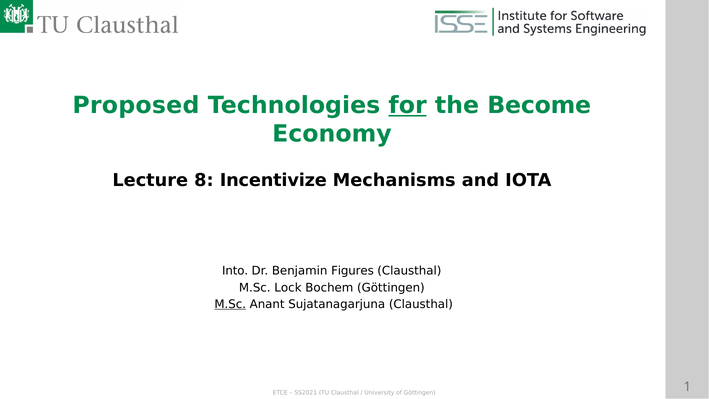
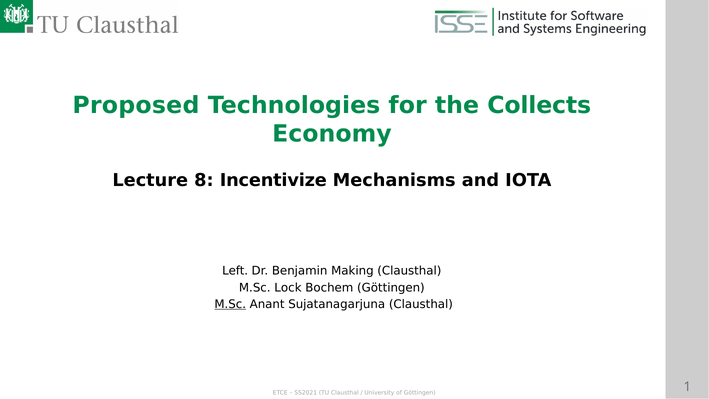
for underline: present -> none
Become: Become -> Collects
Into: Into -> Left
Figures: Figures -> Making
